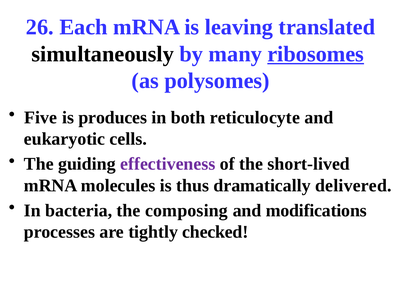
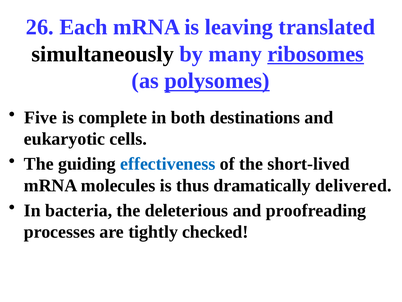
polysomes underline: none -> present
produces: produces -> complete
reticulocyte: reticulocyte -> destinations
effectiveness colour: purple -> blue
composing: composing -> deleterious
modifications: modifications -> proofreading
